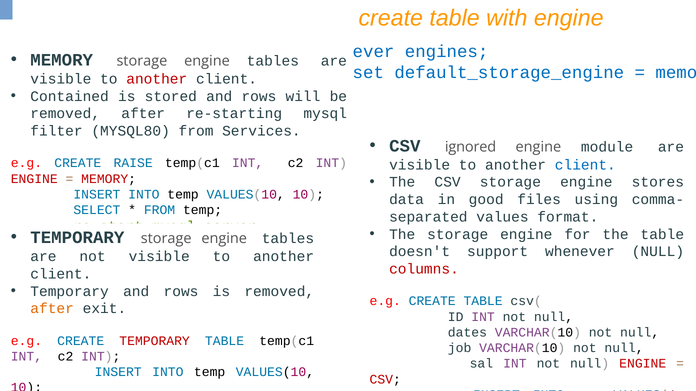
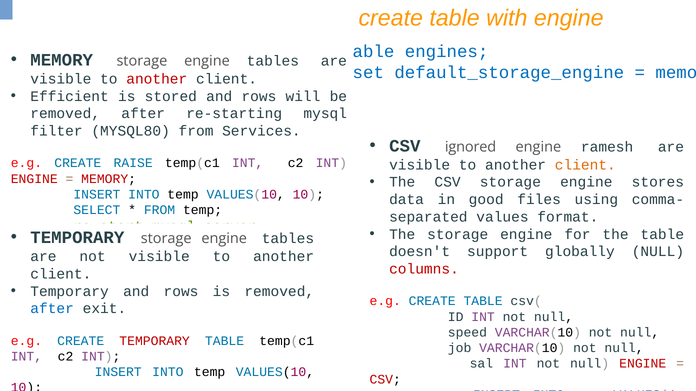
ever: ever -> able
Contained: Contained -> Efficient
module: module -> ramesh
client at (585, 165) colour: blue -> orange
whenever: whenever -> globally
after at (52, 309) colour: orange -> blue
dates: dates -> speed
